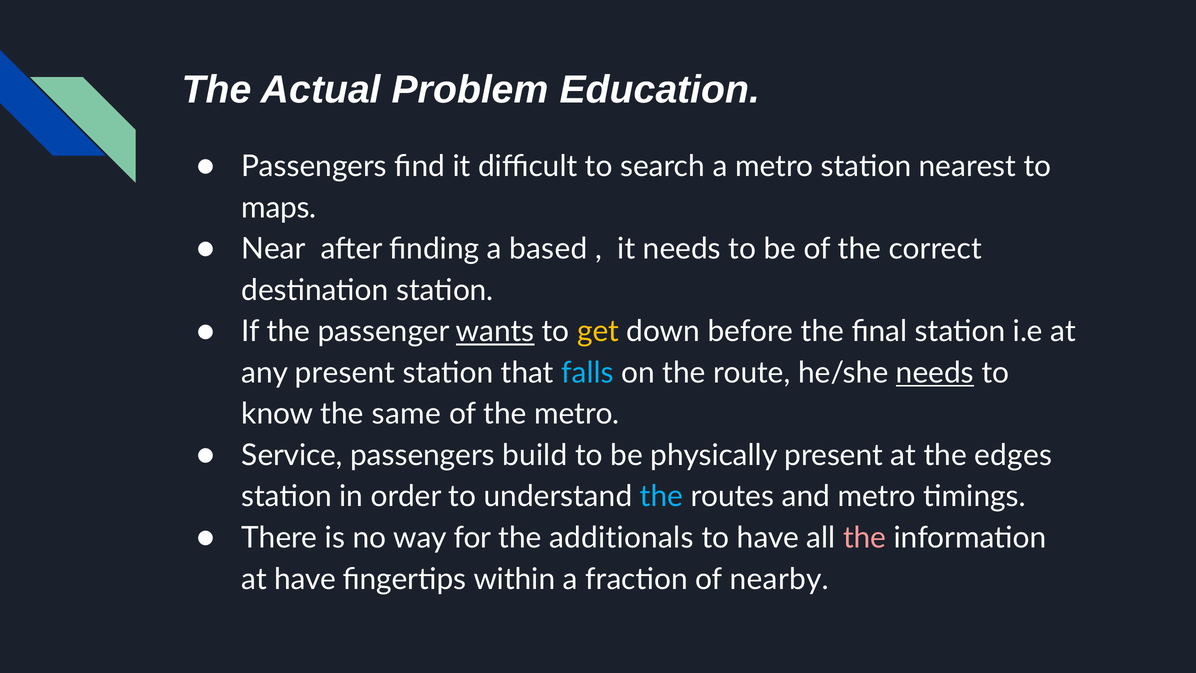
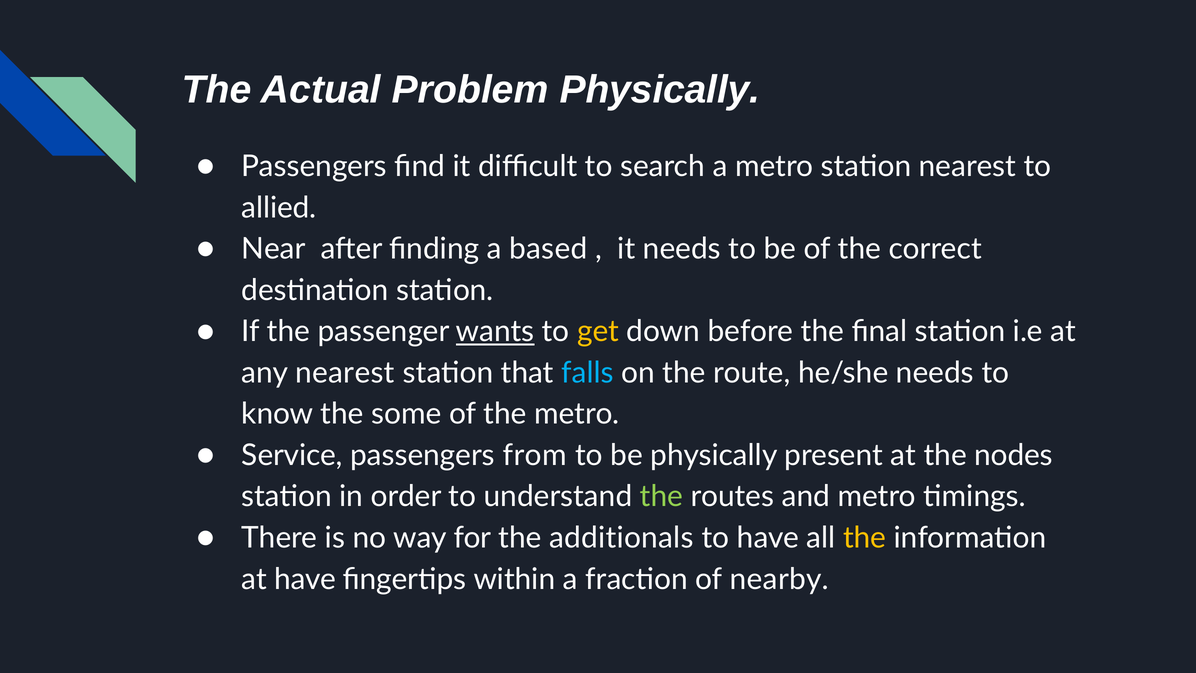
Problem Education: Education -> Physically
maps: maps -> allied
any present: present -> nearest
needs at (935, 373) underline: present -> none
same: same -> some
build: build -> from
edges: edges -> nodes
the at (662, 496) colour: light blue -> light green
the at (865, 538) colour: pink -> yellow
